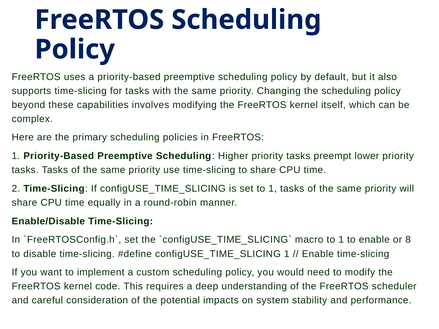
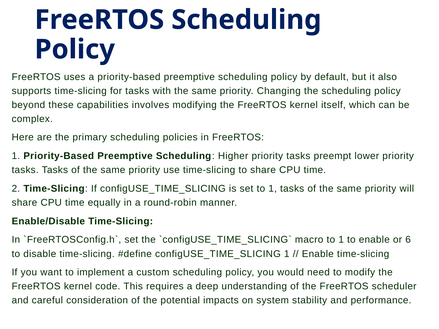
8: 8 -> 6
